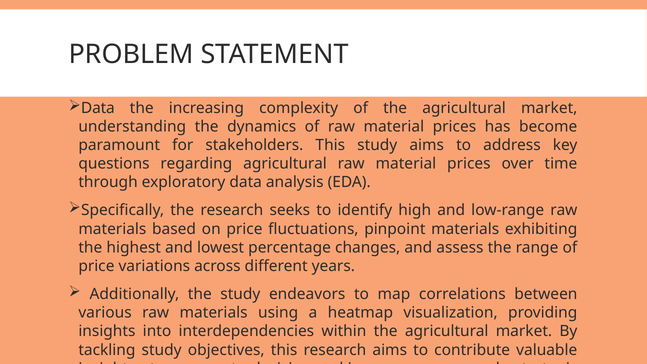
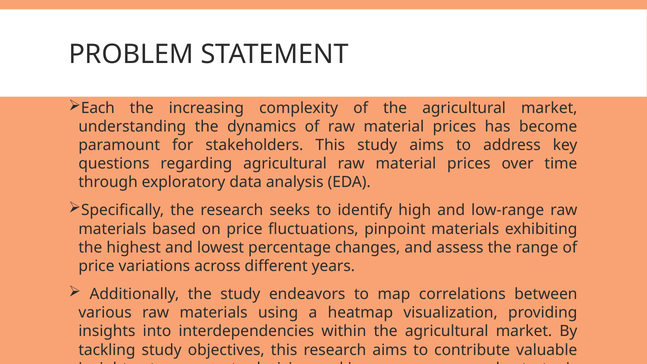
Data at (98, 108): Data -> Each
